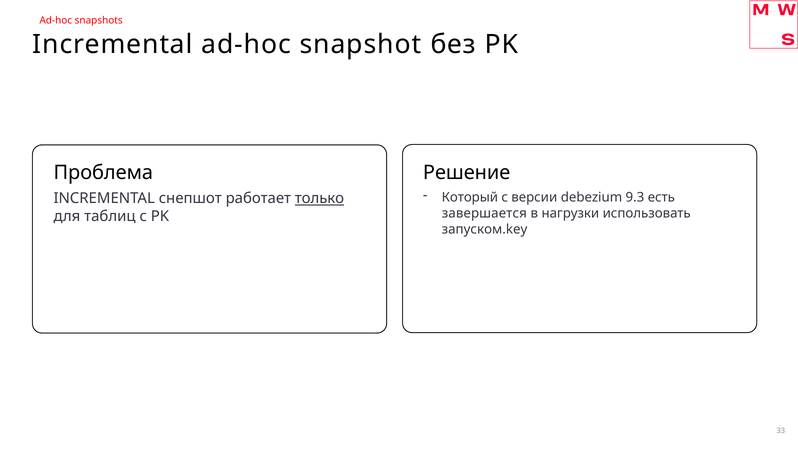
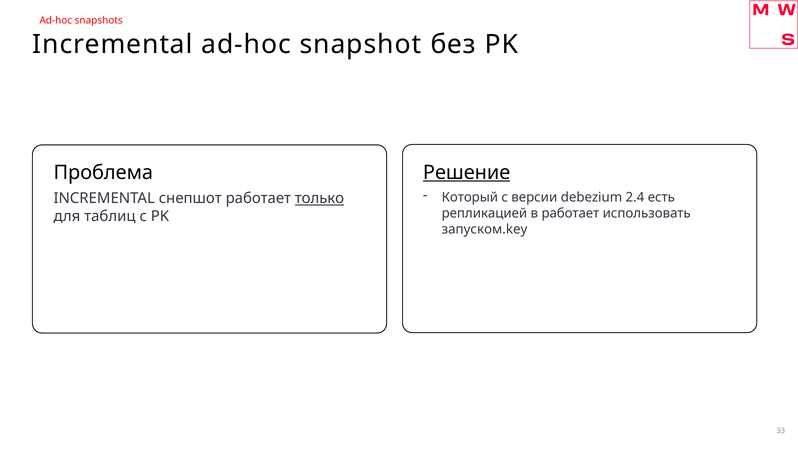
Решение underline: none -> present
9.3: 9.3 -> 2.4
завершается: завершается -> репликацией
в нагрузки: нагрузки -> работает
